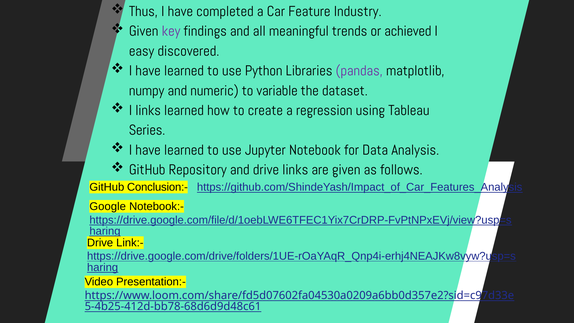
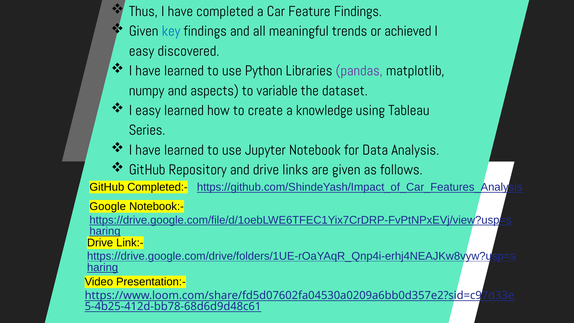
Feature Industry: Industry -> Findings
key colour: purple -> blue
numeric: numeric -> aspects
links at (148, 110): links -> easy
regression: regression -> knowledge
Conclusion:-: Conclusion:- -> Completed:-
